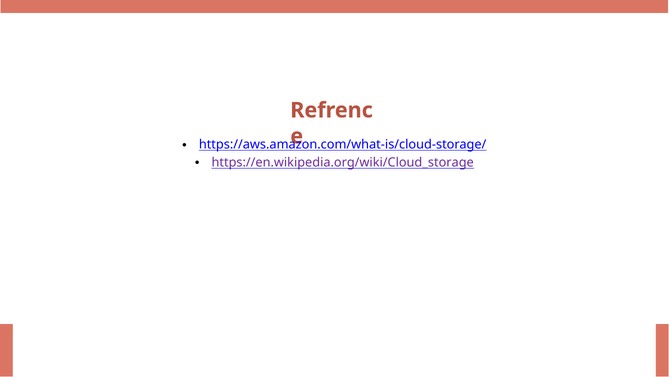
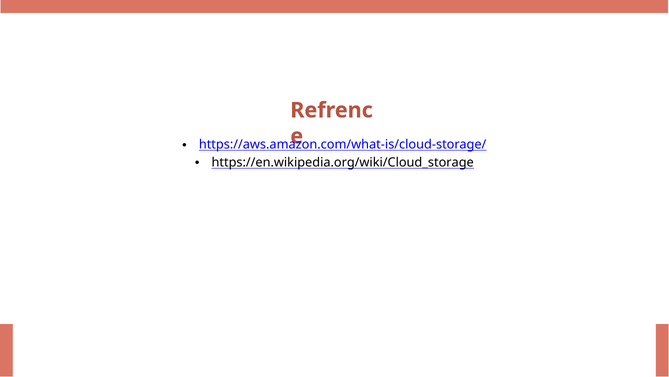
https://en.wikipedia.org/wiki/Cloud_storage colour: purple -> black
